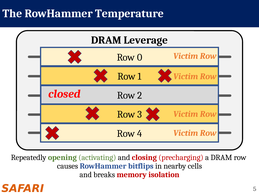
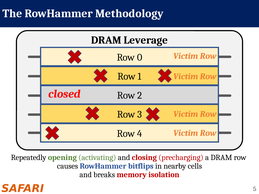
Temperature: Temperature -> Methodology
